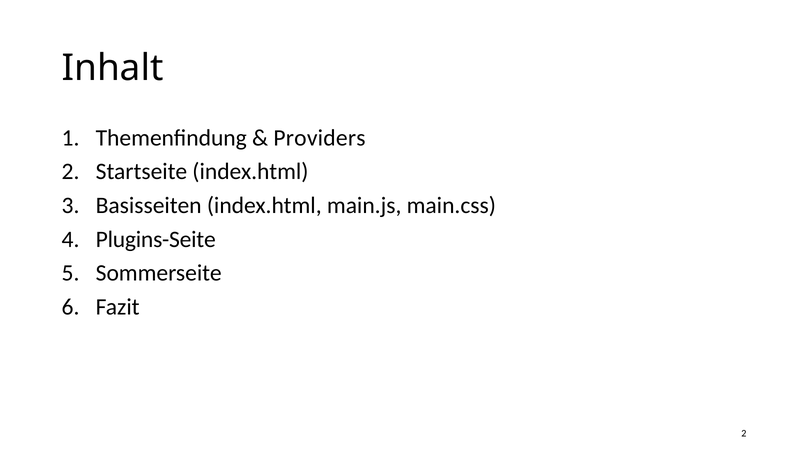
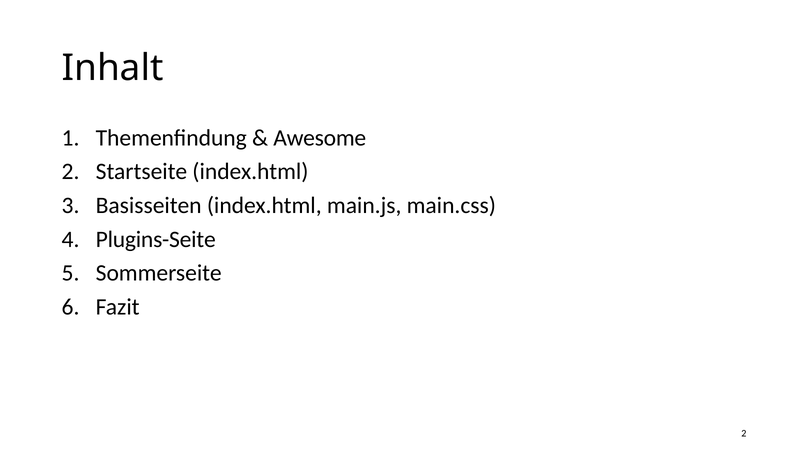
Providers: Providers -> Awesome
